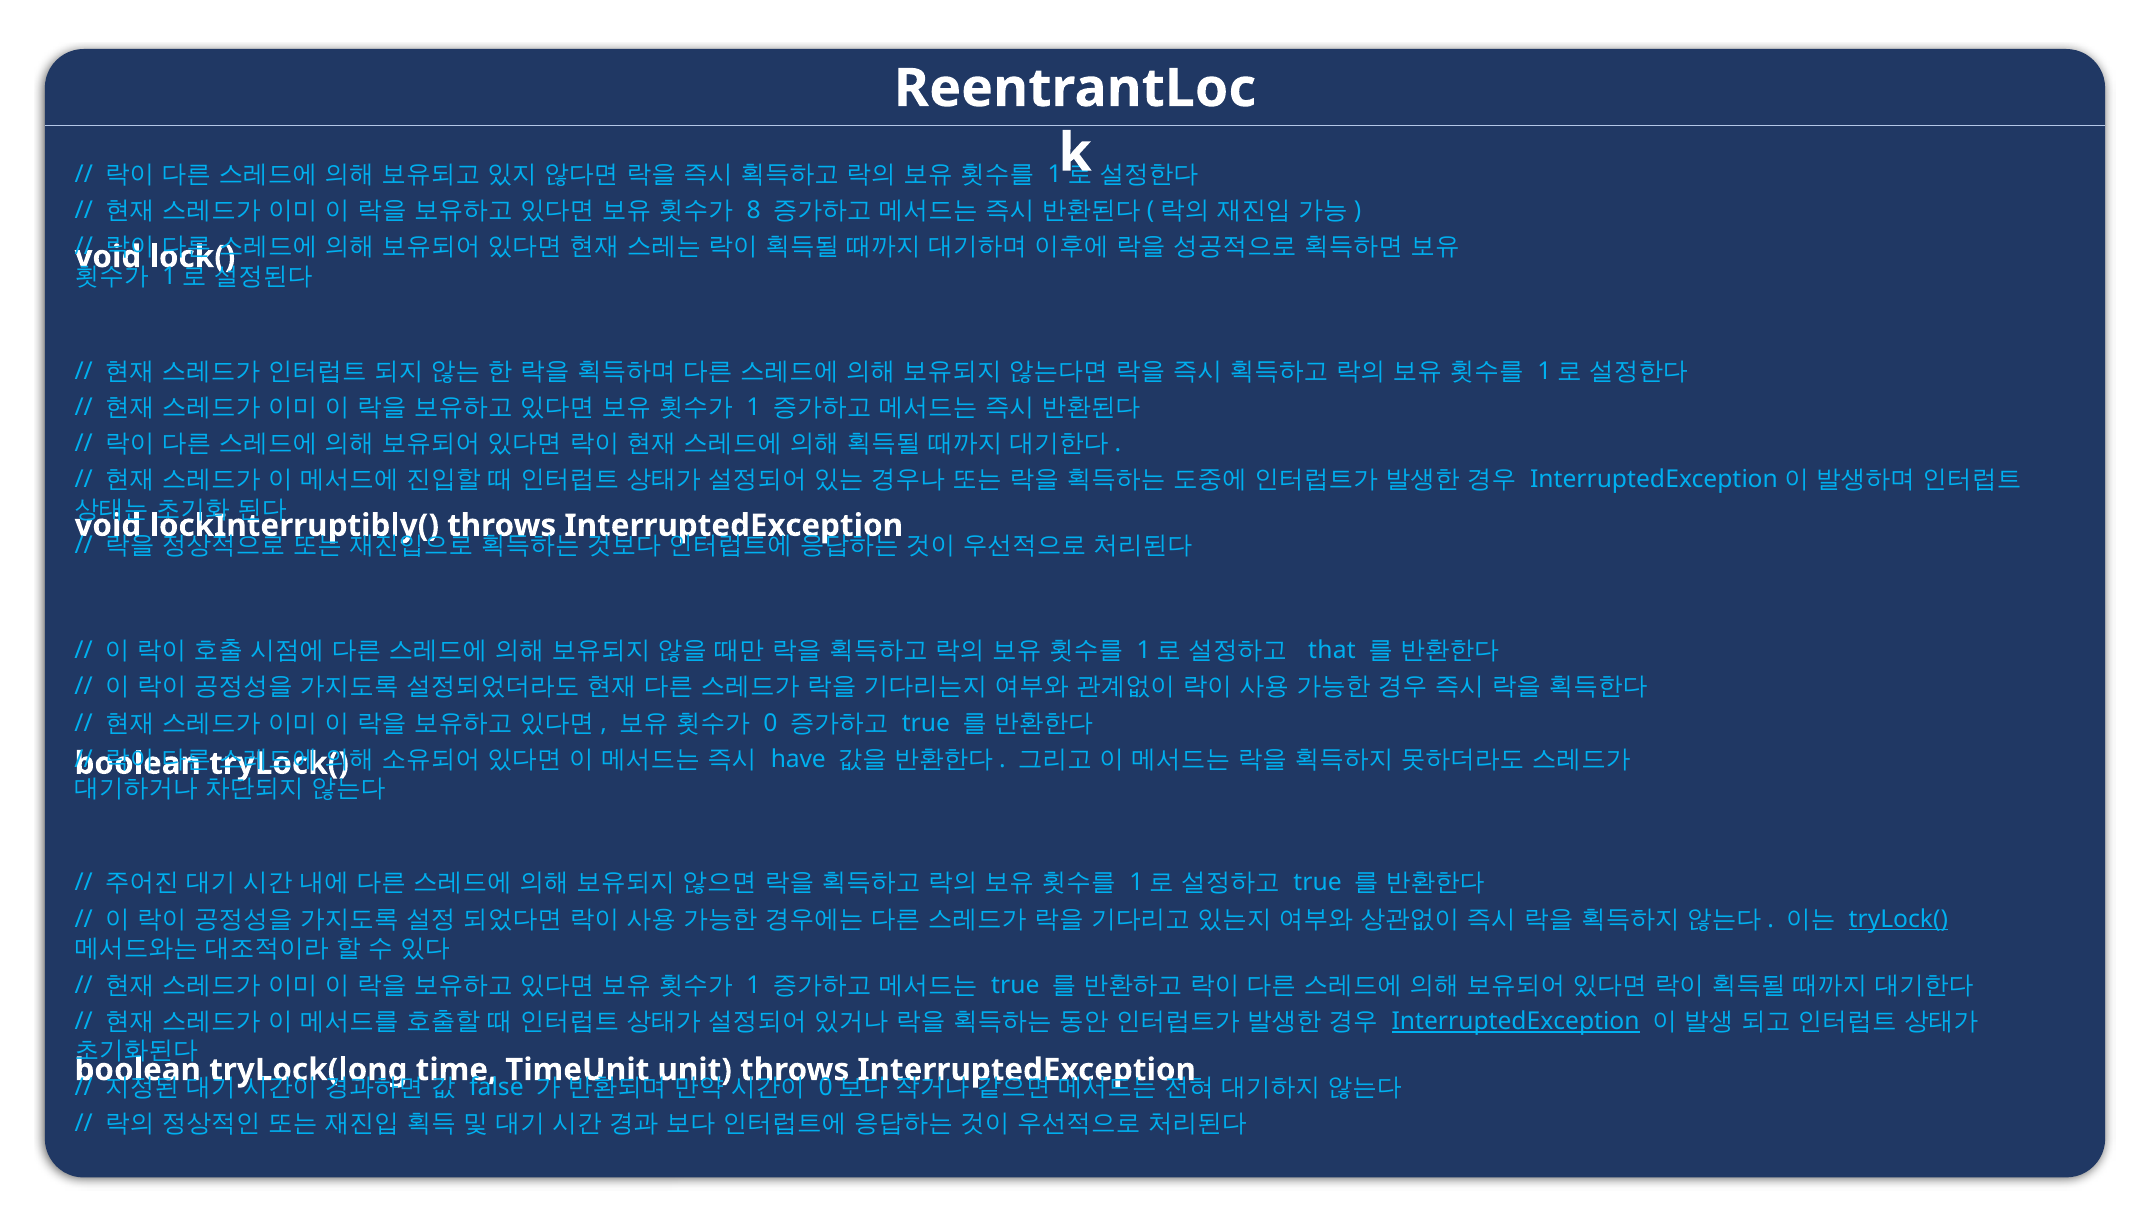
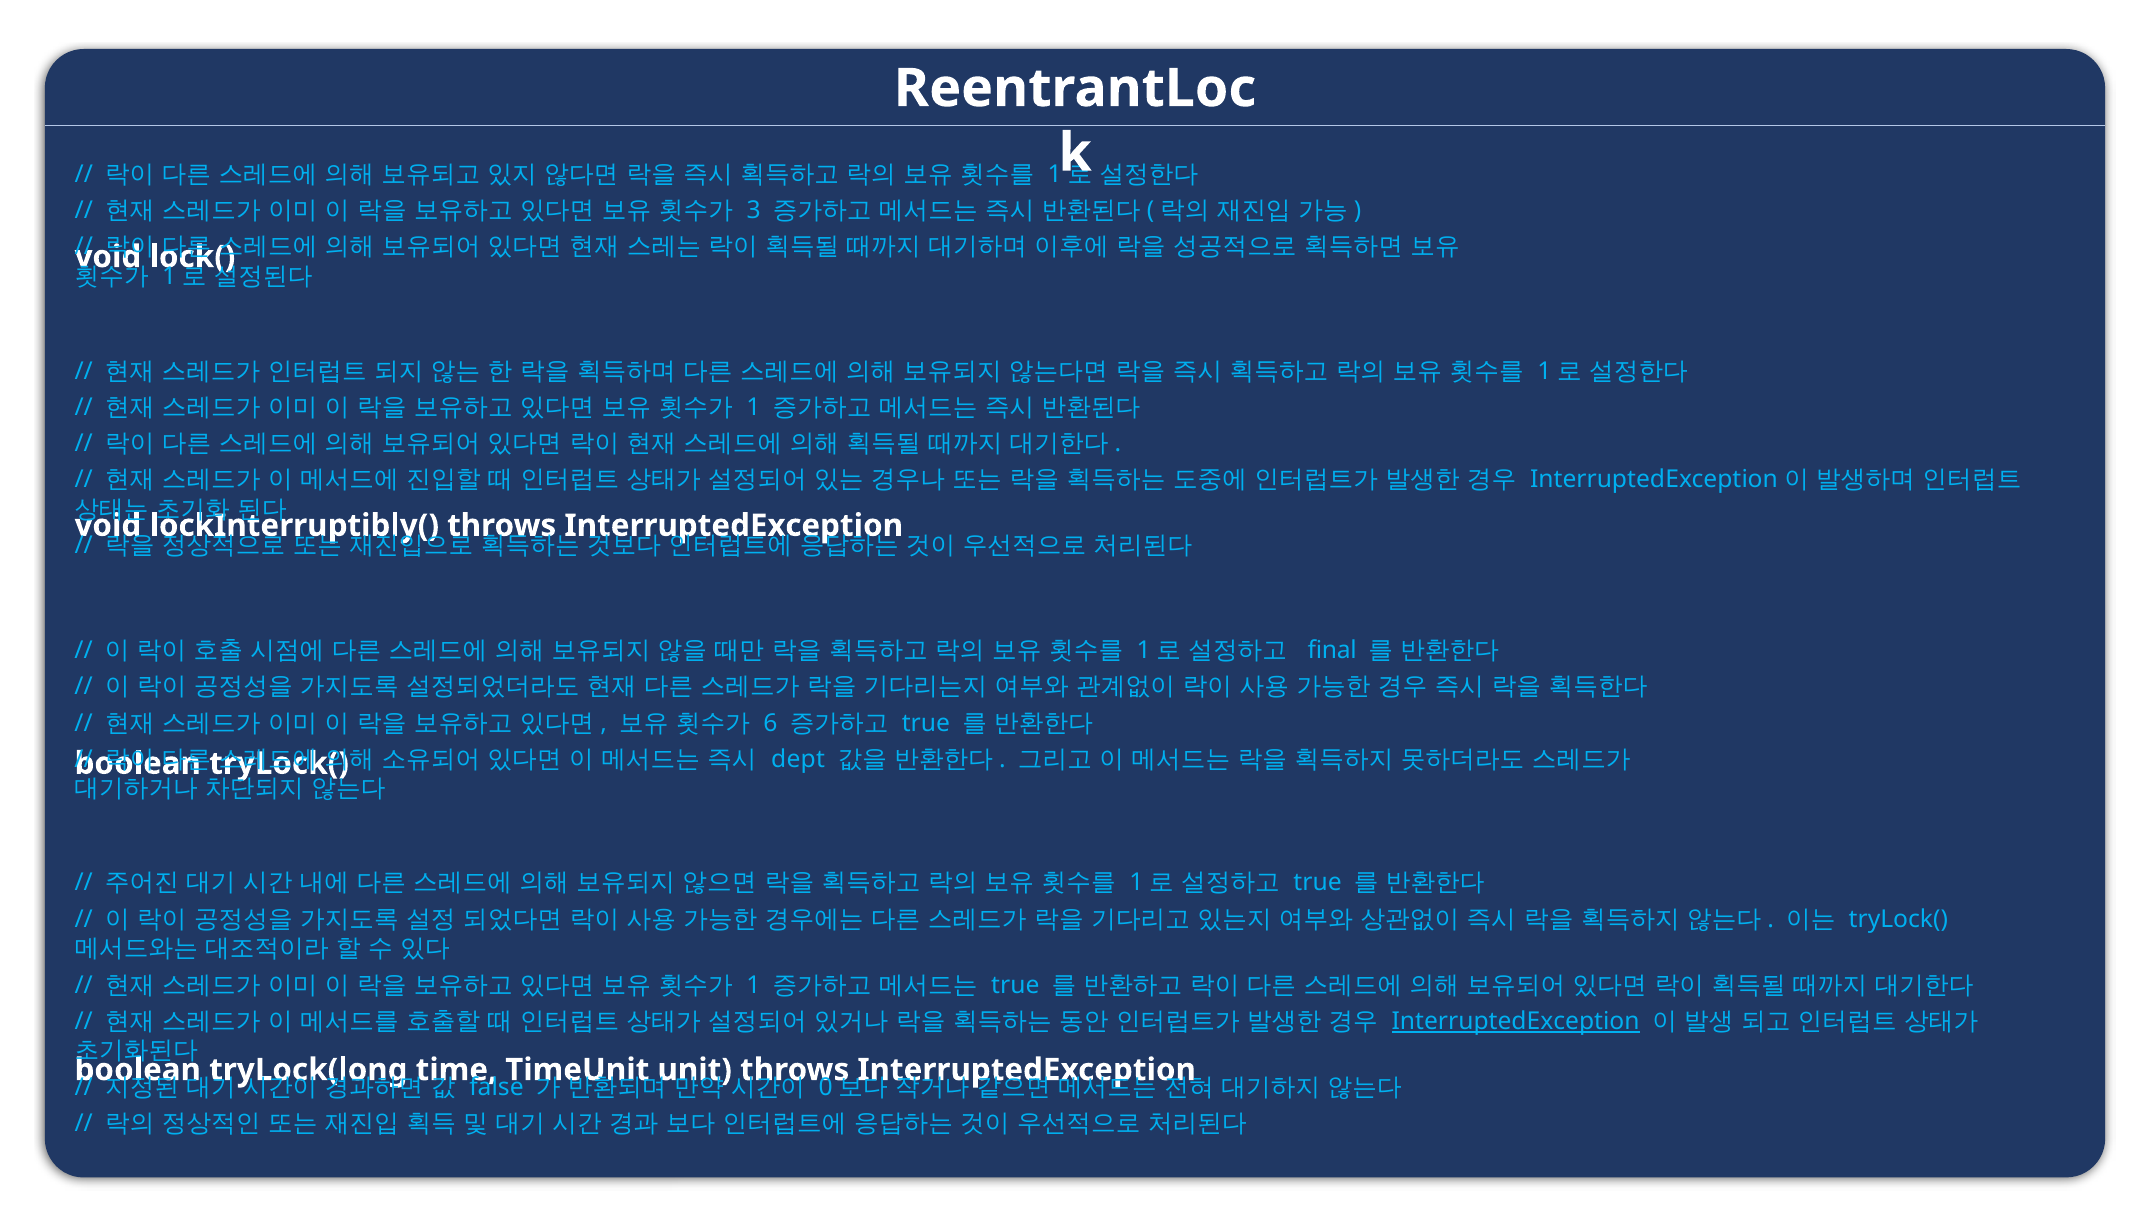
8: 8 -> 3
that: that -> final
0: 0 -> 6
have: have -> dept
tryLock( at (1898, 919) underline: present -> none
